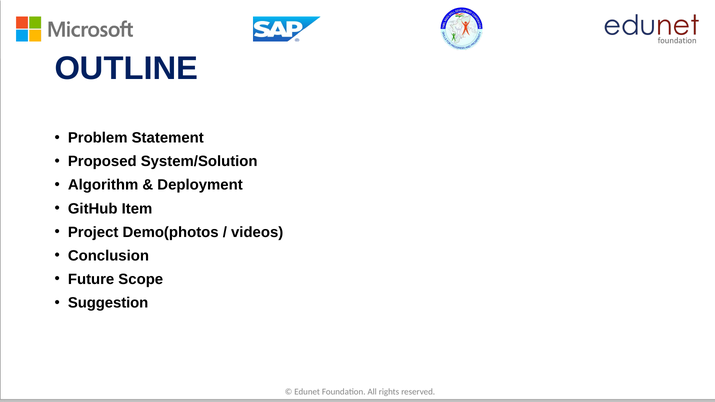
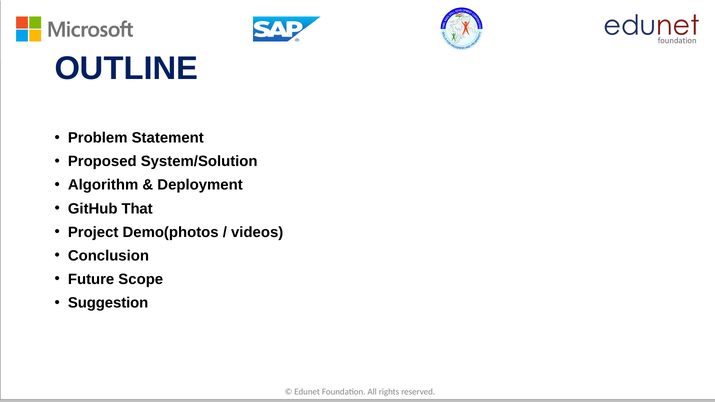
Item: Item -> That
